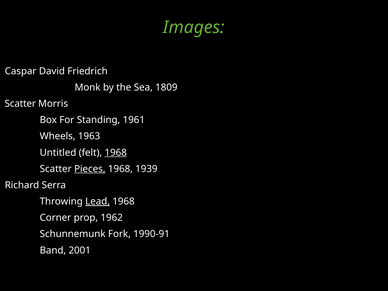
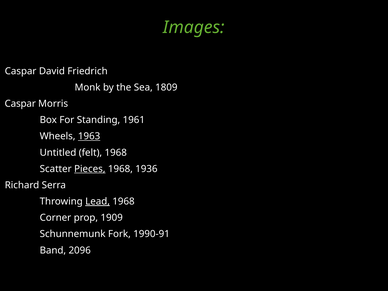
Scatter at (20, 104): Scatter -> Caspar
1963 underline: none -> present
1968 at (116, 153) underline: present -> none
1939: 1939 -> 1936
1962: 1962 -> 1909
2001: 2001 -> 2096
